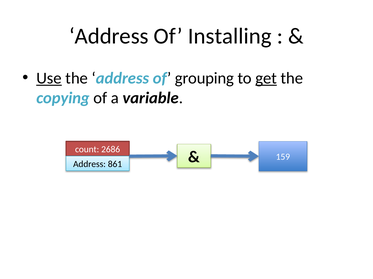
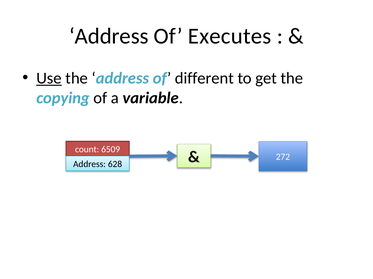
Installing: Installing -> Executes
grouping: grouping -> different
get underline: present -> none
2686: 2686 -> 6509
861: 861 -> 628
159: 159 -> 272
